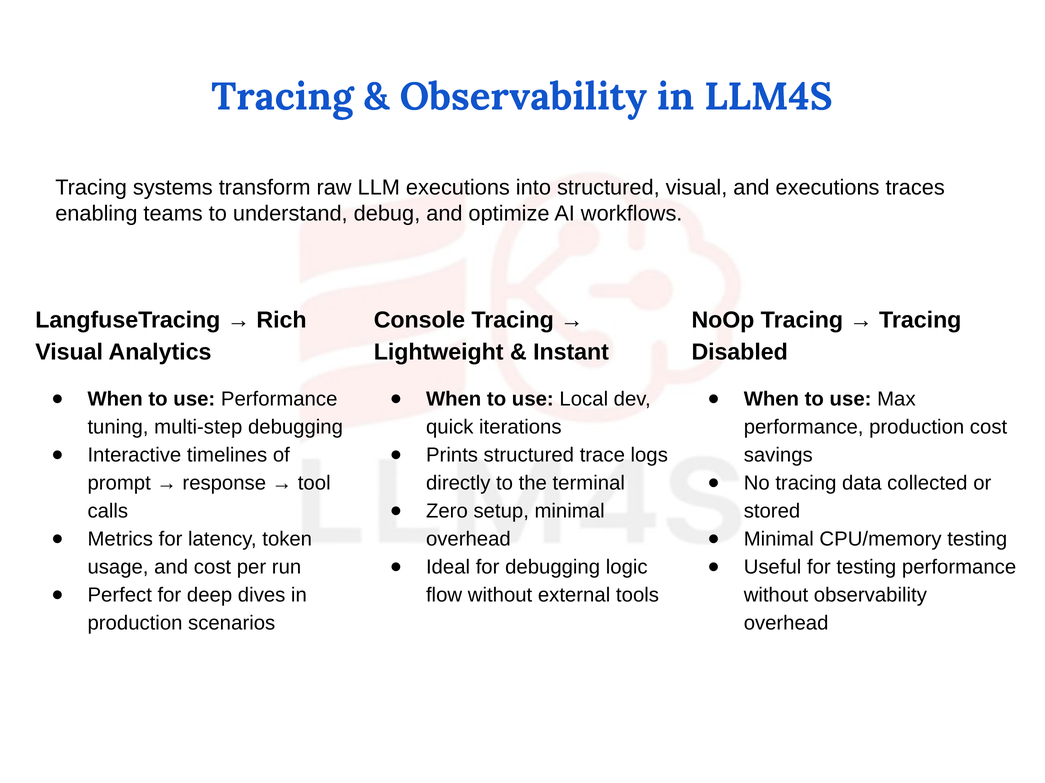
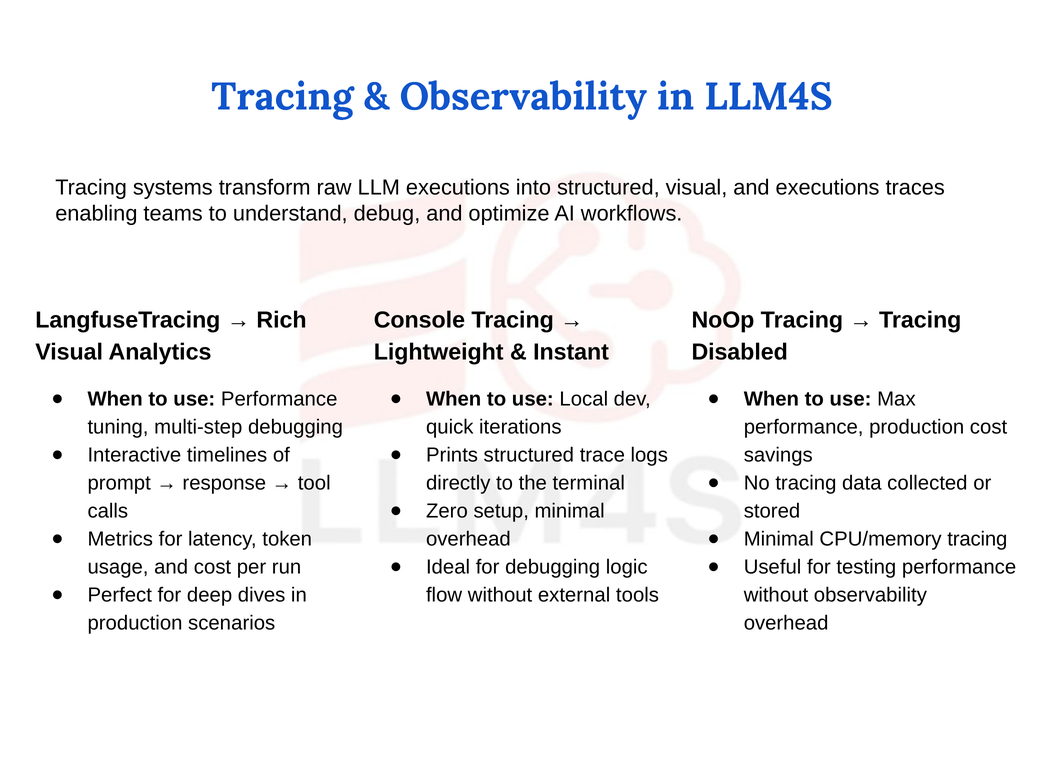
CPU/memory testing: testing -> tracing
